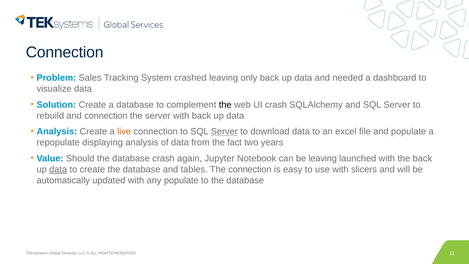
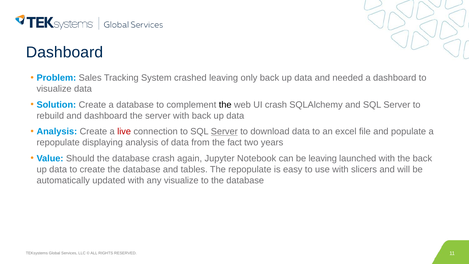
Connection at (65, 52): Connection -> Dashboard
and connection: connection -> dashboard
live colour: orange -> red
data at (58, 169) underline: present -> none
The connection: connection -> repopulate
any populate: populate -> visualize
